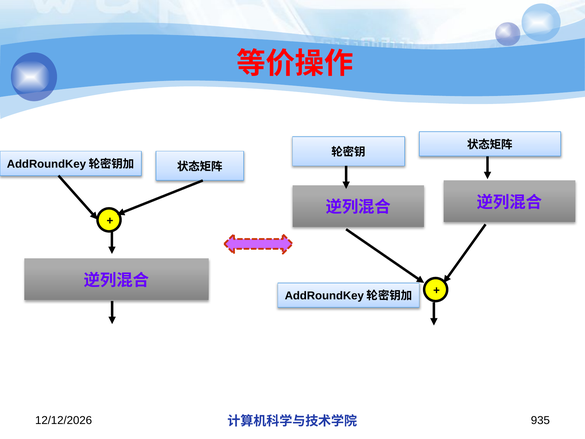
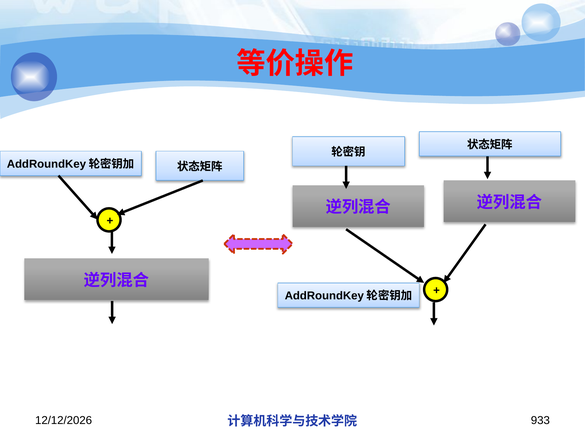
935: 935 -> 933
